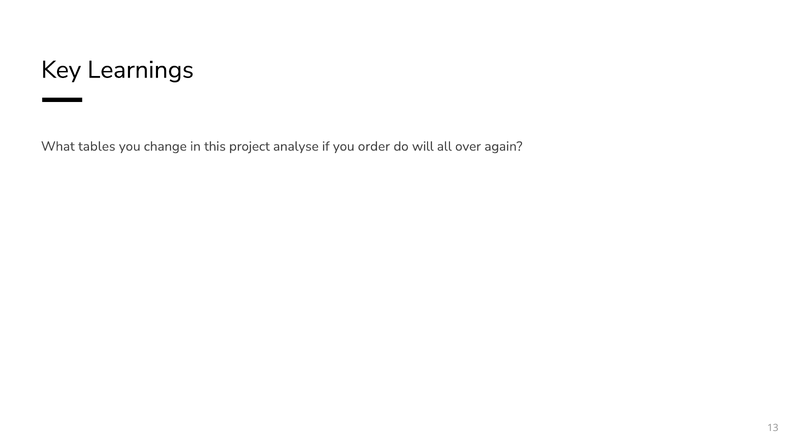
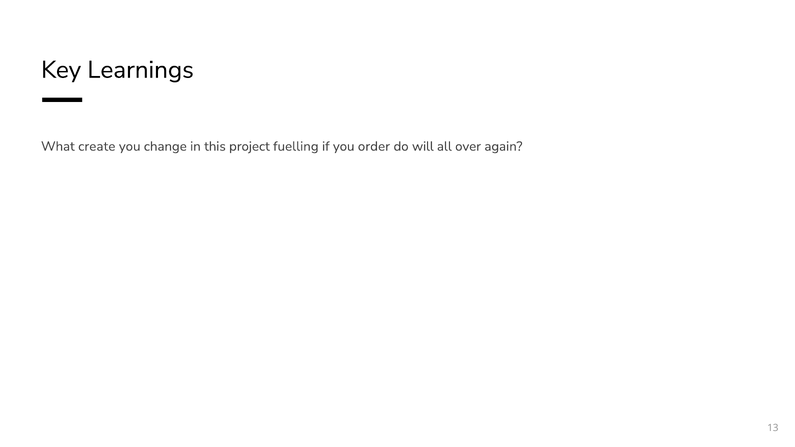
tables: tables -> create
analyse: analyse -> fuelling
